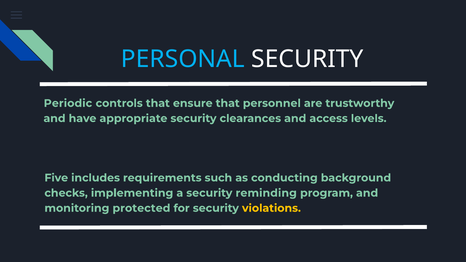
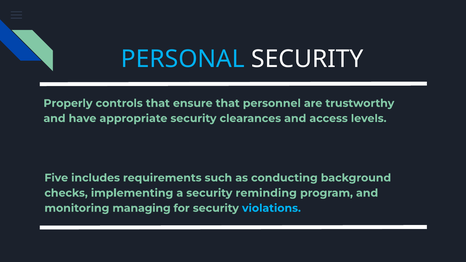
Periodic: Periodic -> Properly
protected: protected -> managing
violations colour: yellow -> light blue
